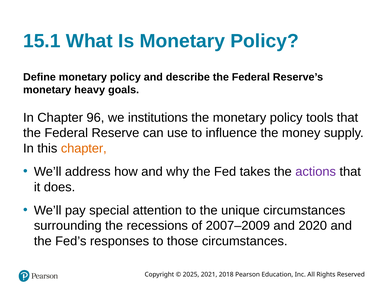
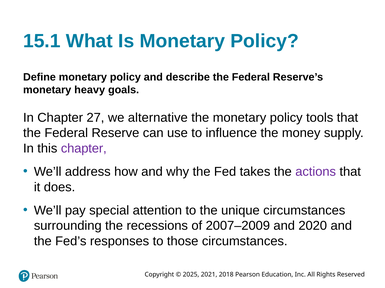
96: 96 -> 27
institutions: institutions -> alternative
chapter at (84, 149) colour: orange -> purple
